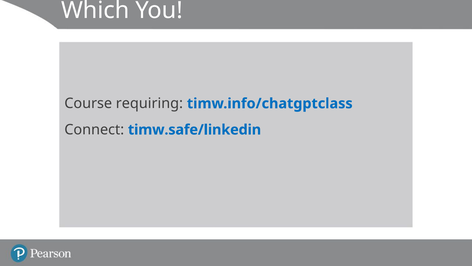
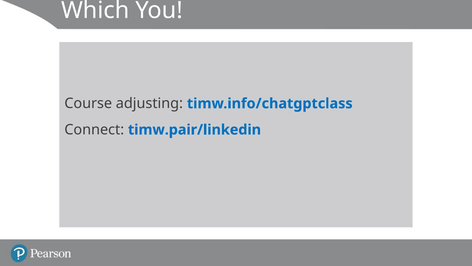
requiring: requiring -> adjusting
timw.safe/linkedin: timw.safe/linkedin -> timw.pair/linkedin
